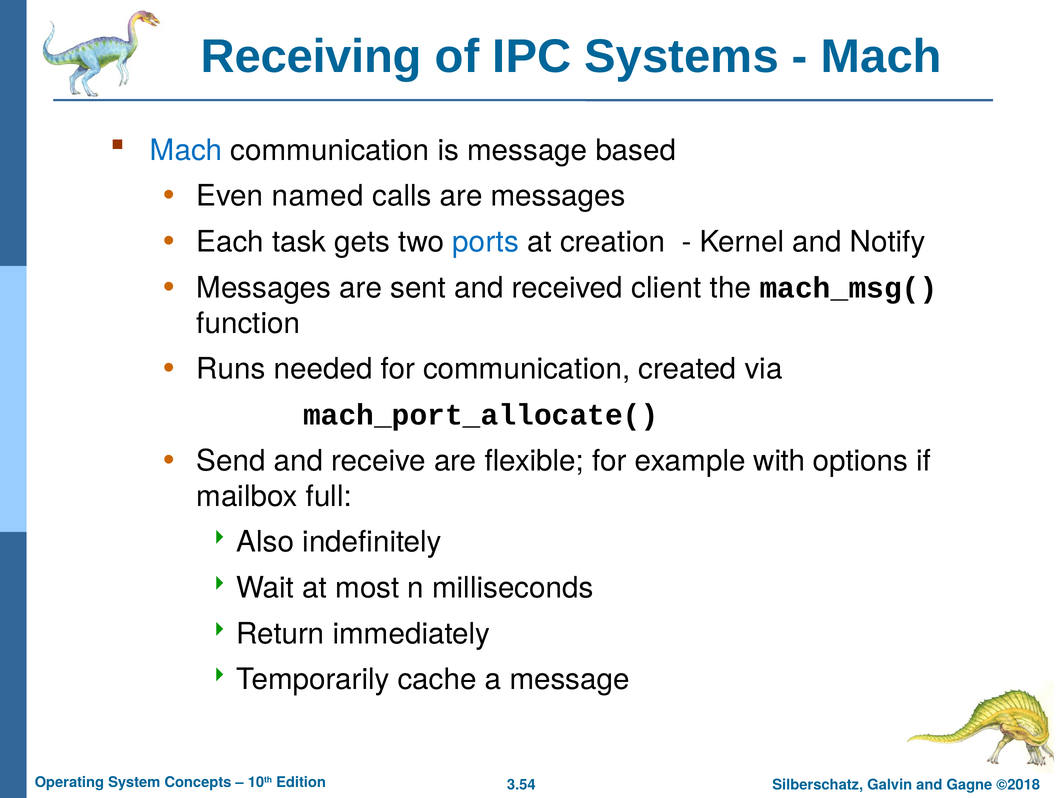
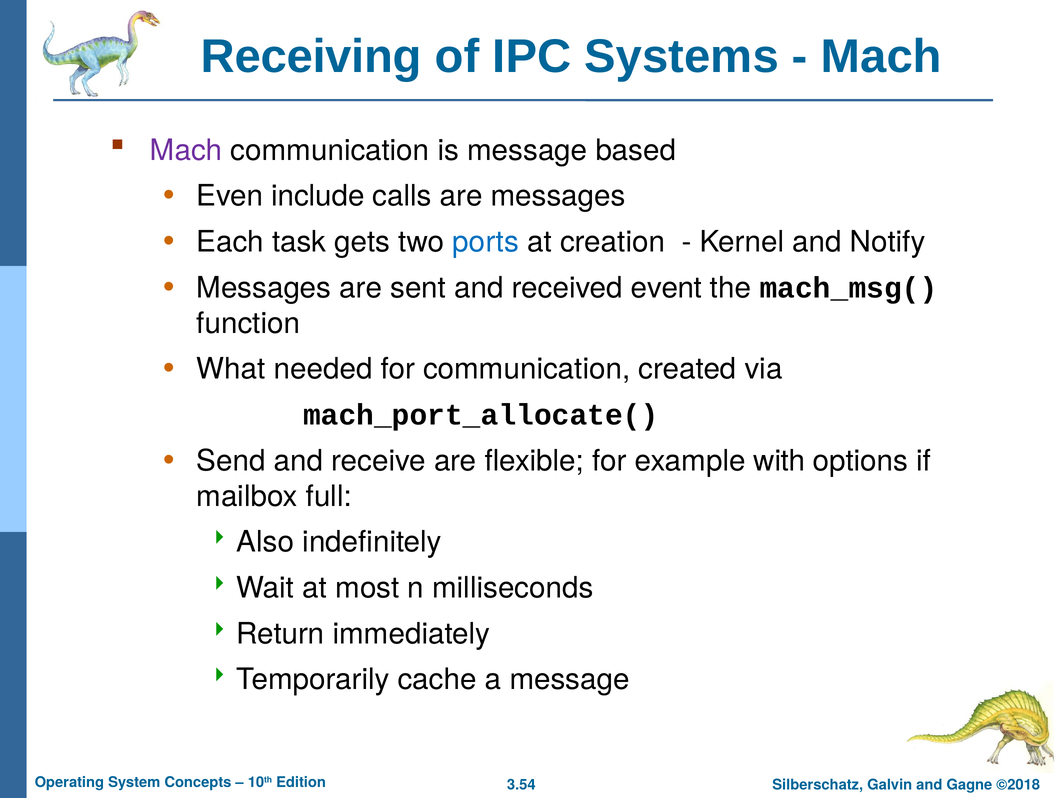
Mach at (186, 150) colour: blue -> purple
named: named -> include
client: client -> event
Runs: Runs -> What
